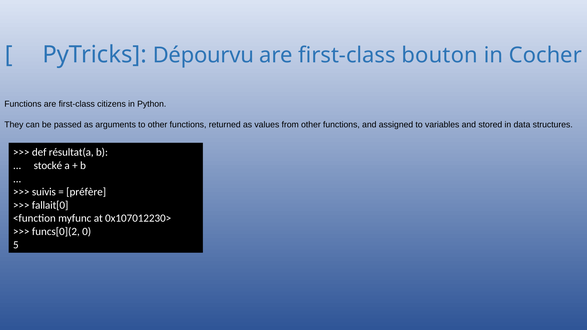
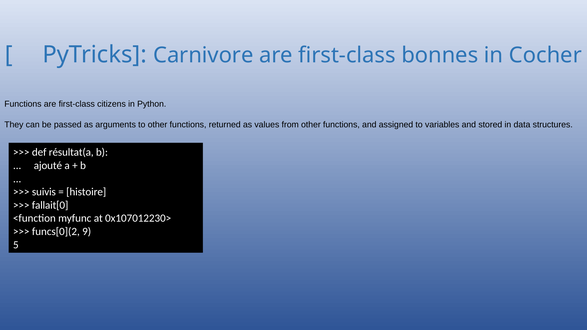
Dépourvu: Dépourvu -> Carnivore
bouton: bouton -> bonnes
stocké: stocké -> ajouté
préfère: préfère -> histoire
0: 0 -> 9
